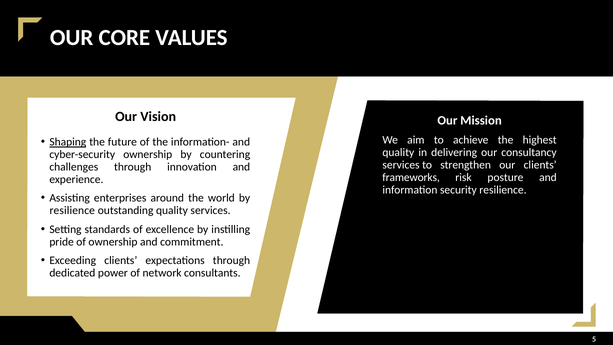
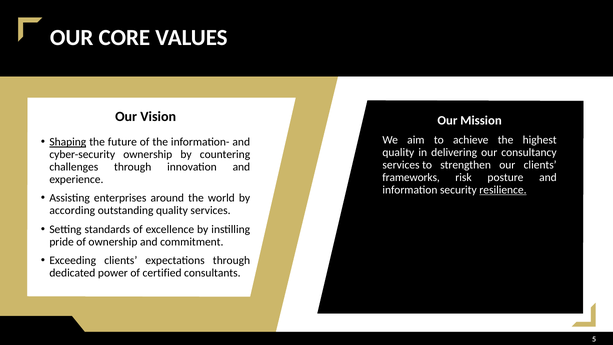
resilience at (503, 190) underline: none -> present
resilience at (72, 210): resilience -> according
network: network -> certified
